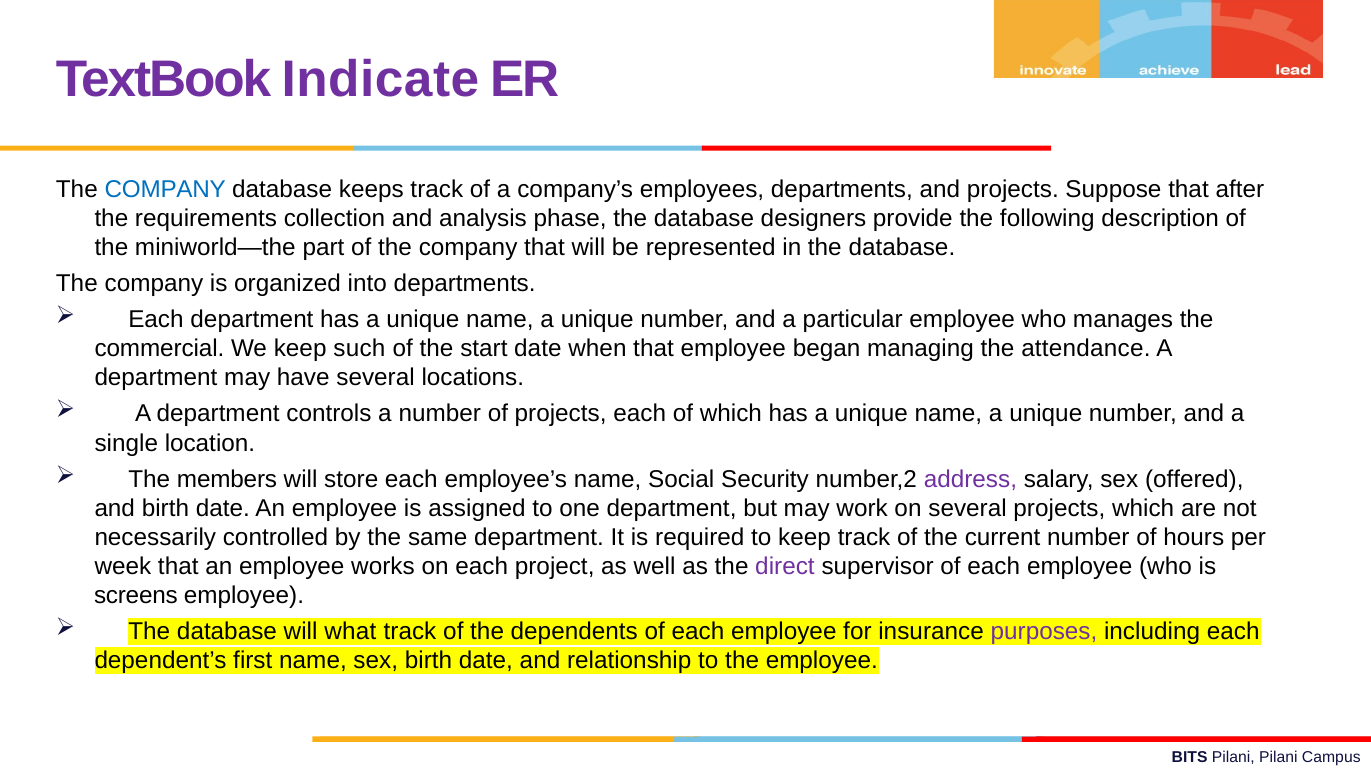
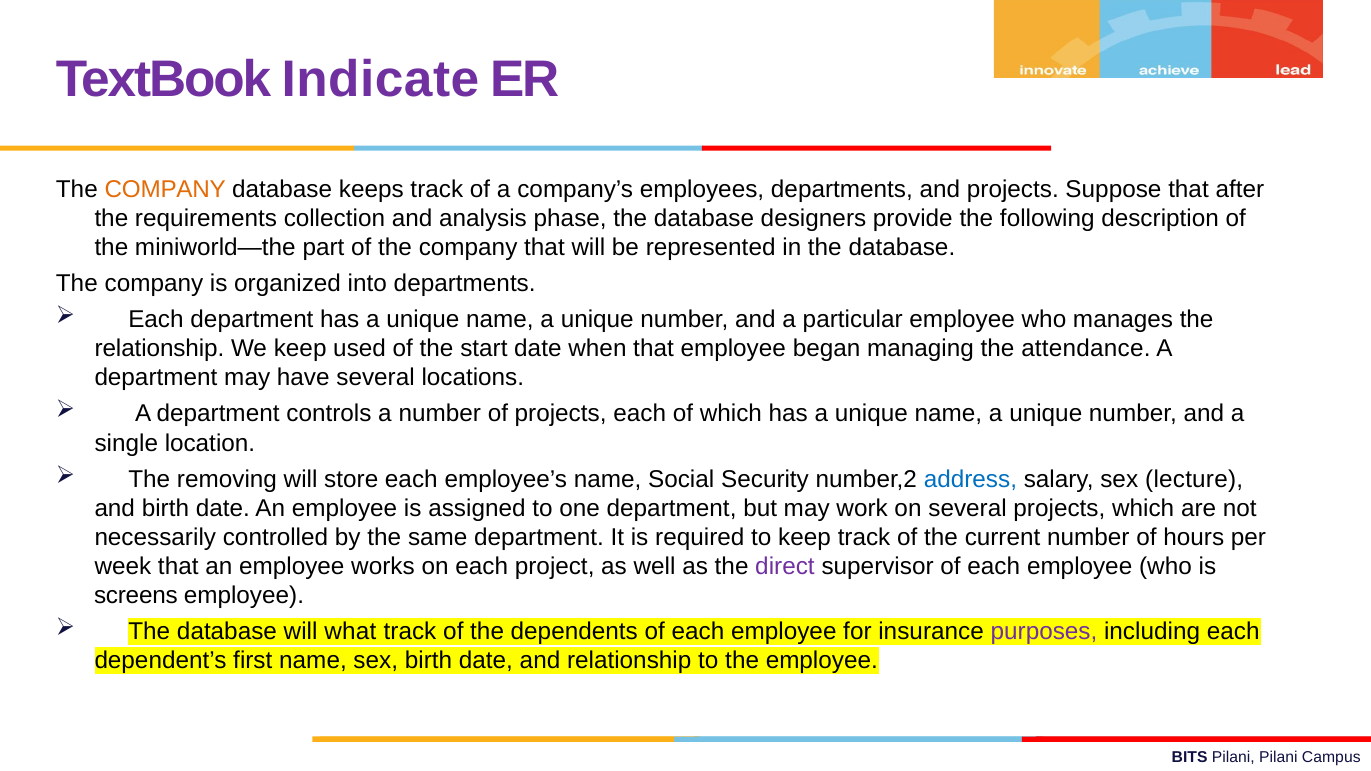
COMPANY at (165, 189) colour: blue -> orange
commercial at (159, 349): commercial -> relationship
such: such -> used
members: members -> removing
address colour: purple -> blue
offered: offered -> lecture
